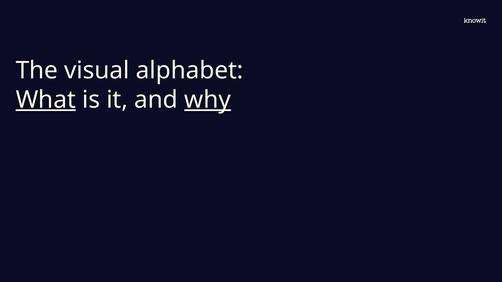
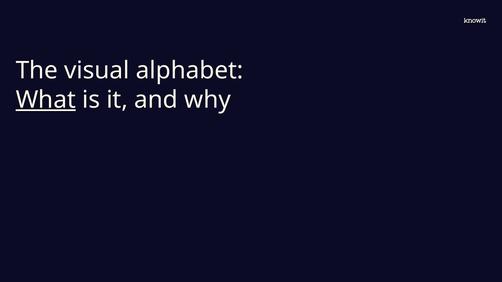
why underline: present -> none
